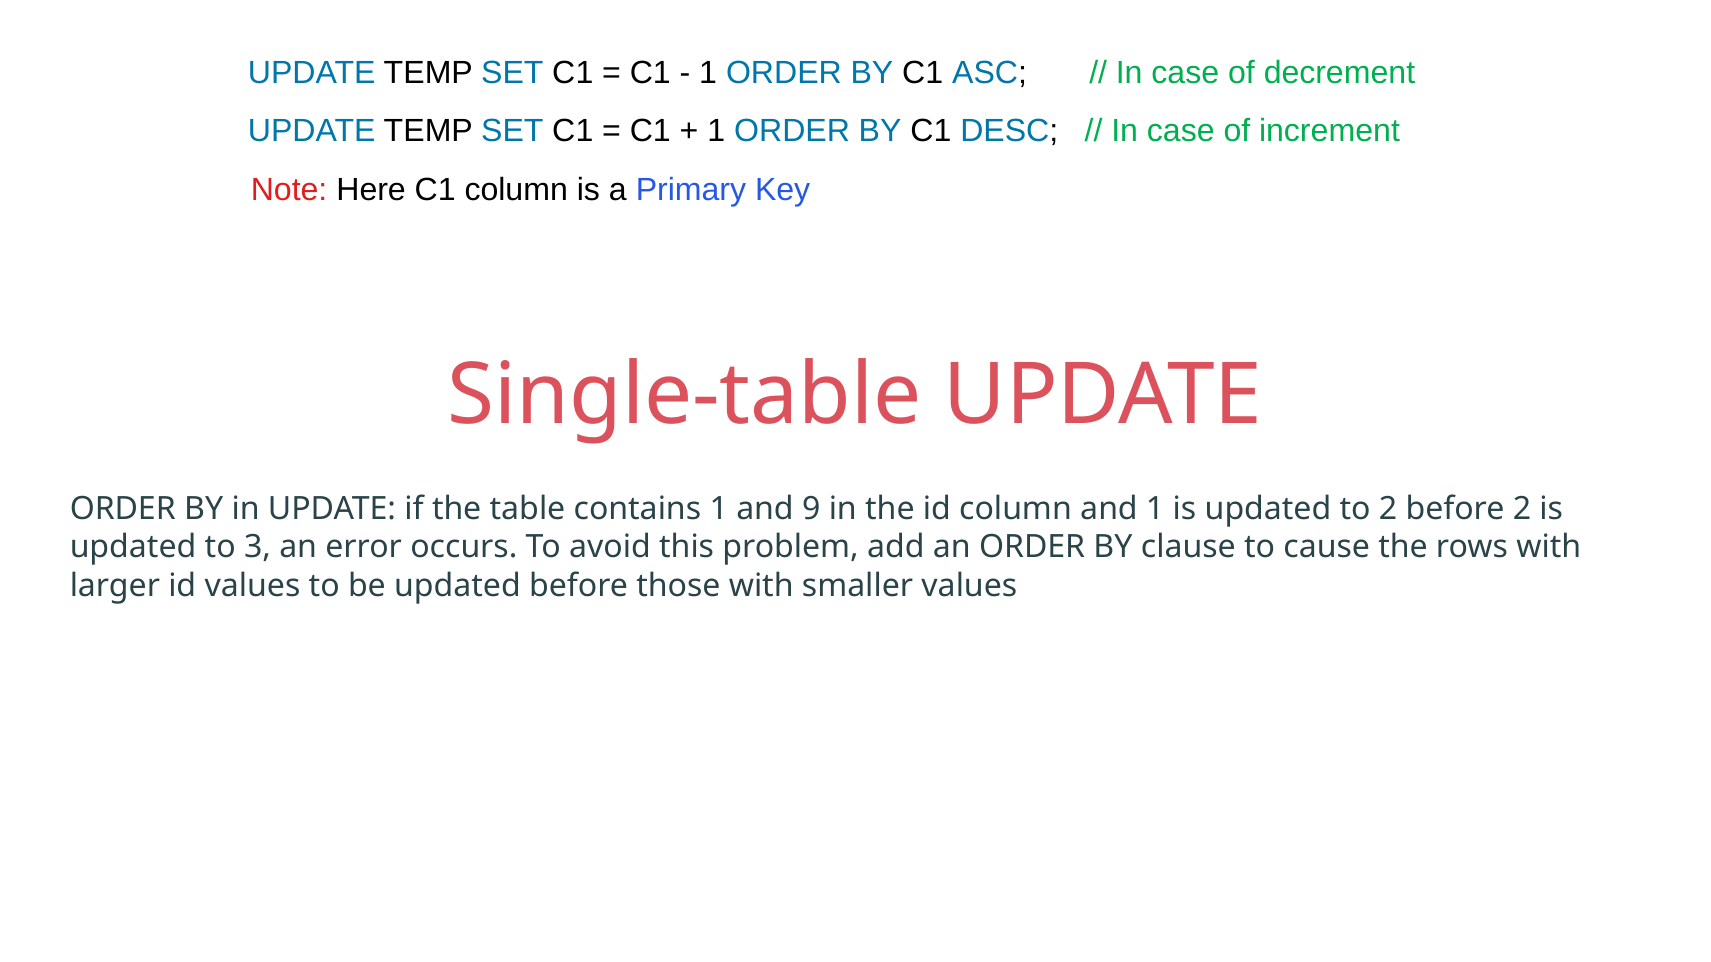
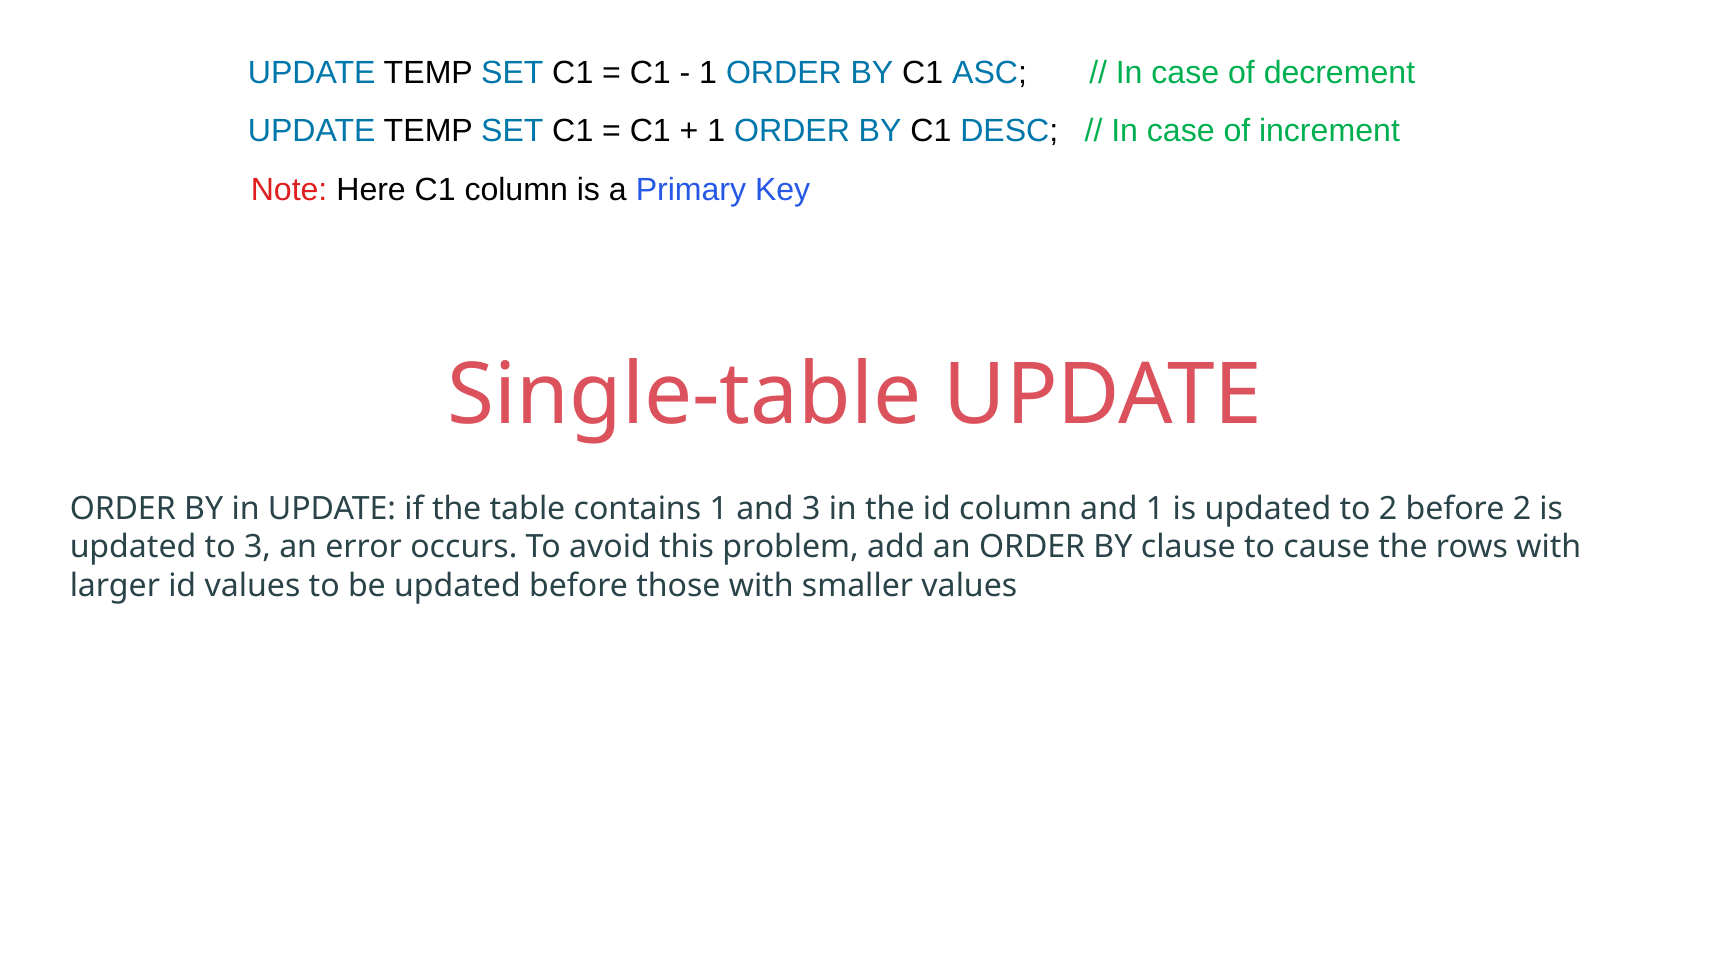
and 9: 9 -> 3
